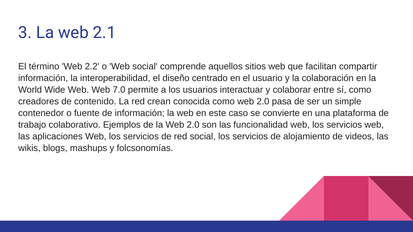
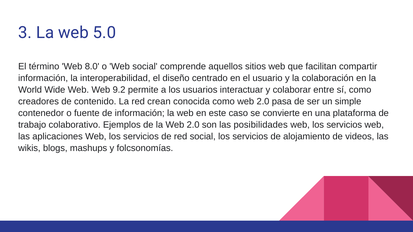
2.1: 2.1 -> 5.0
2.2: 2.2 -> 8.0
7.0: 7.0 -> 9.2
funcionalidad: funcionalidad -> posibilidades
